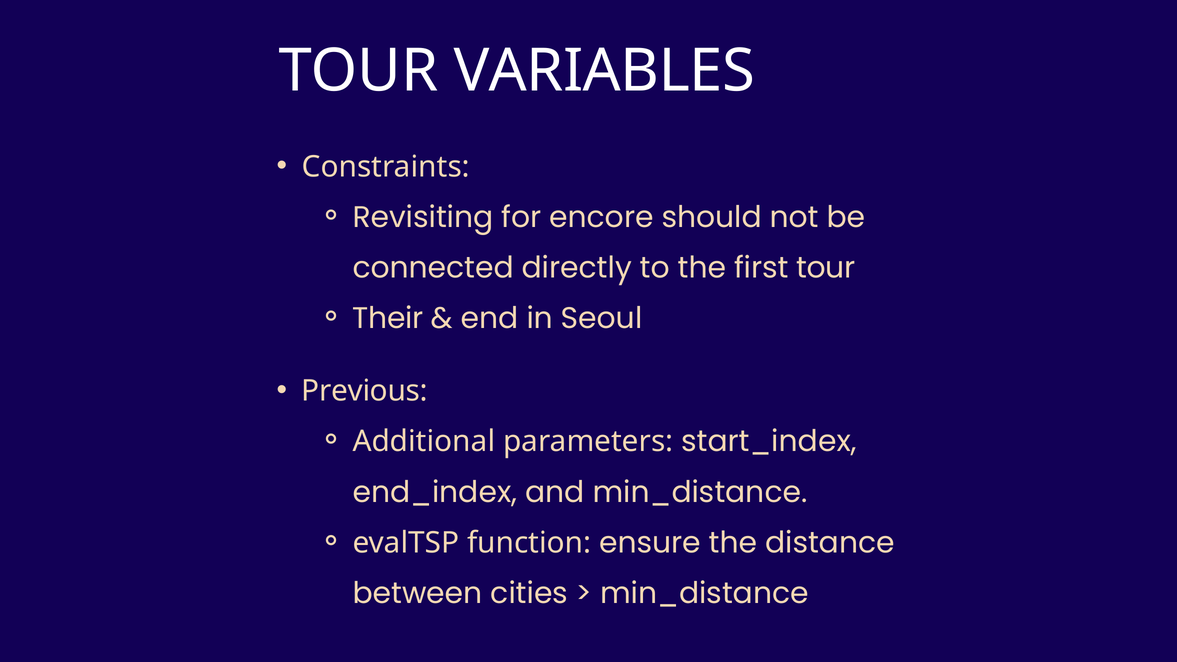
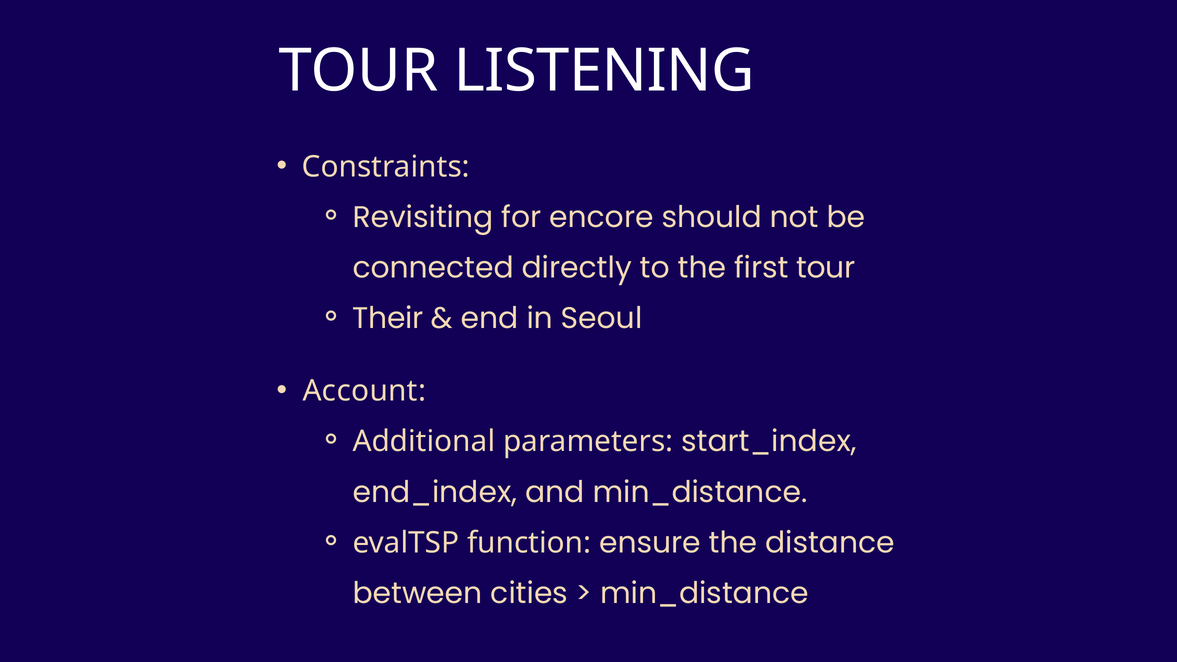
VARIABLES: VARIABLES -> LISTENING
Previous: Previous -> Account
